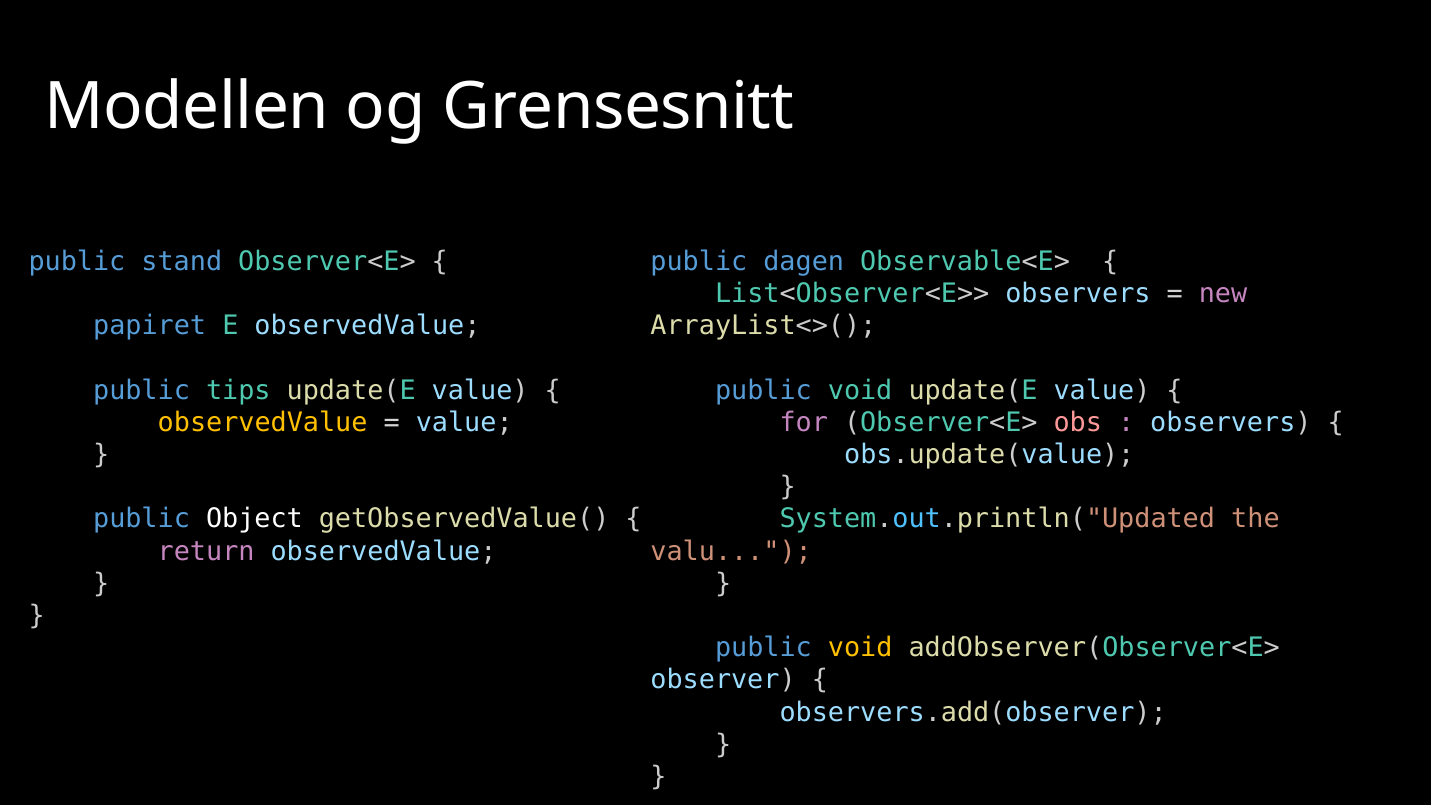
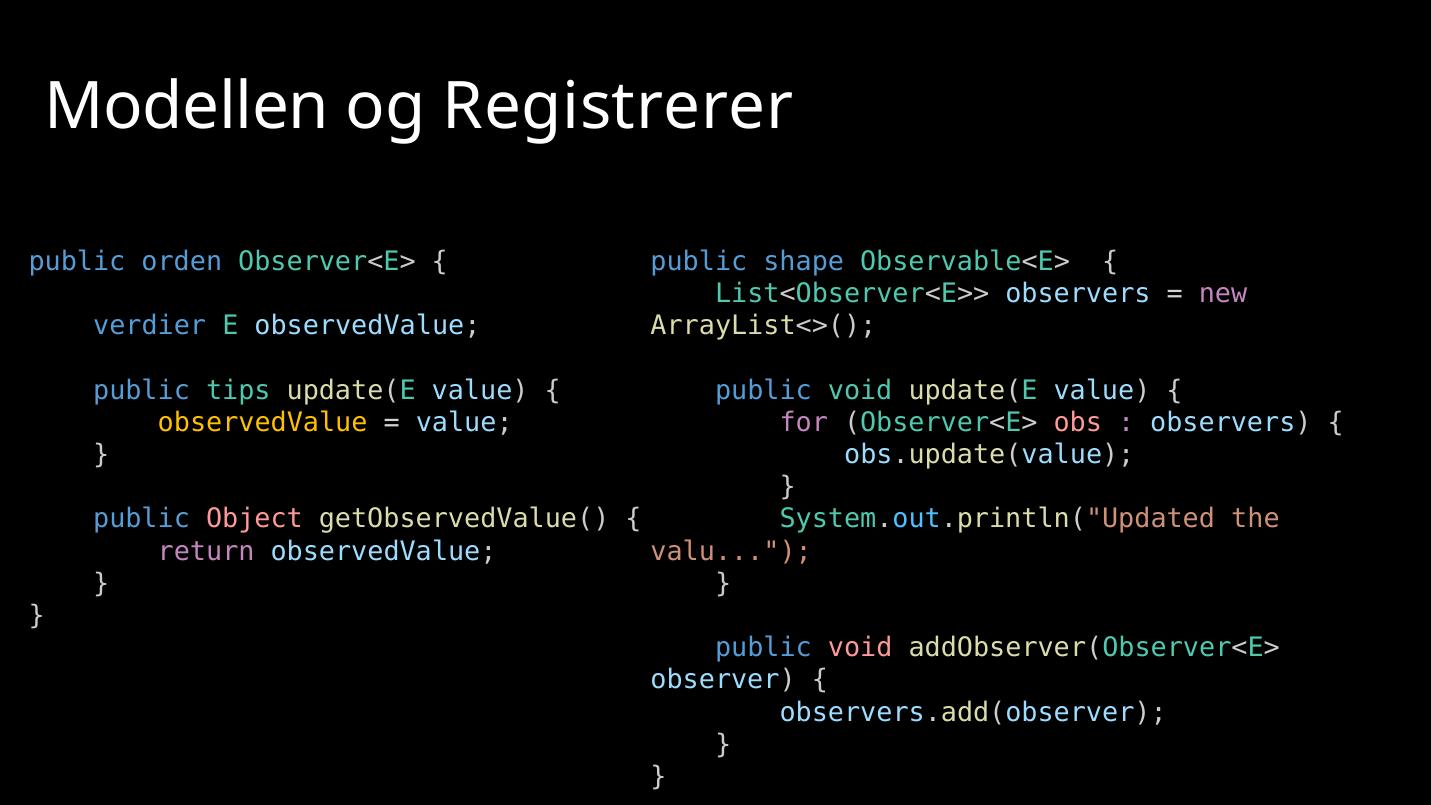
Grensesnitt: Grensesnitt -> Registrerer
stand: stand -> orden
dagen: dagen -> shape
papiret: papiret -> verdier
Object colour: white -> pink
void at (860, 648) colour: yellow -> pink
